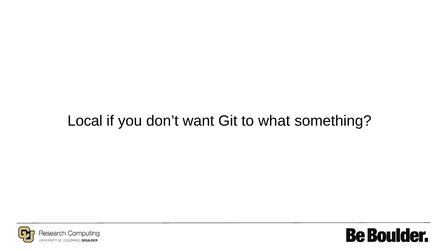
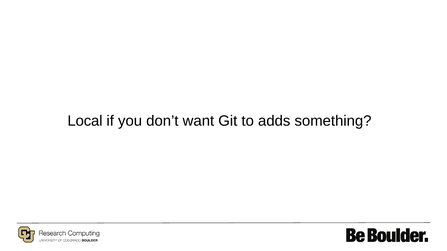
what: what -> adds
